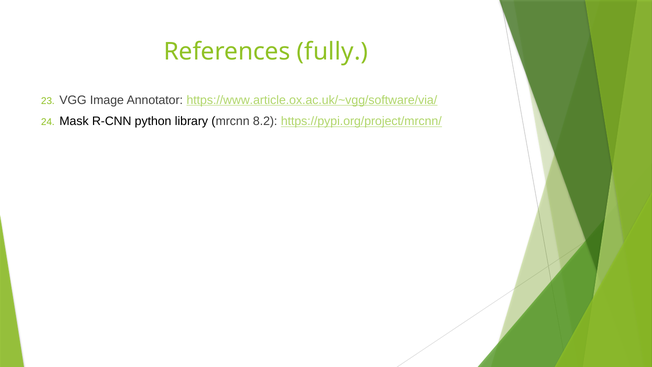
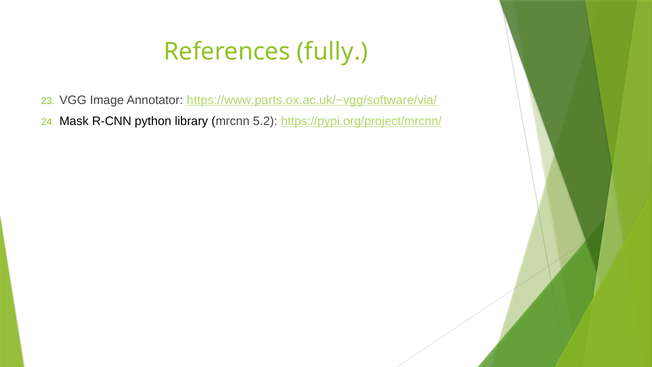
https://www.article.ox.ac.uk/~vgg/software/via/: https://www.article.ox.ac.uk/~vgg/software/via/ -> https://www.parts.ox.ac.uk/~vgg/software/via/
8.2: 8.2 -> 5.2
